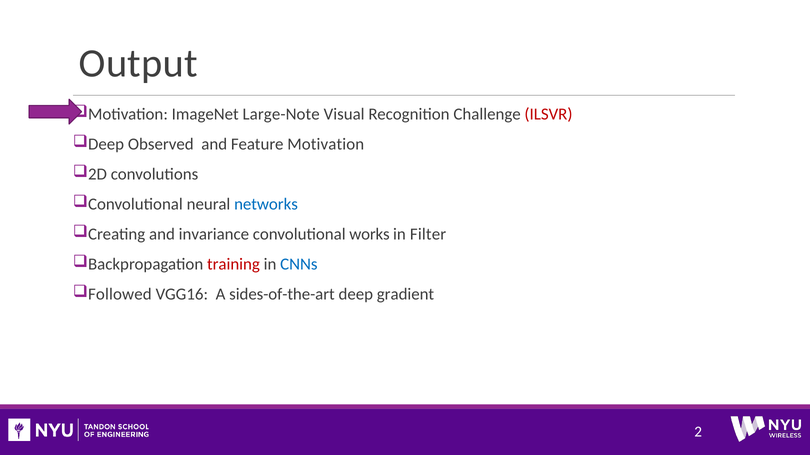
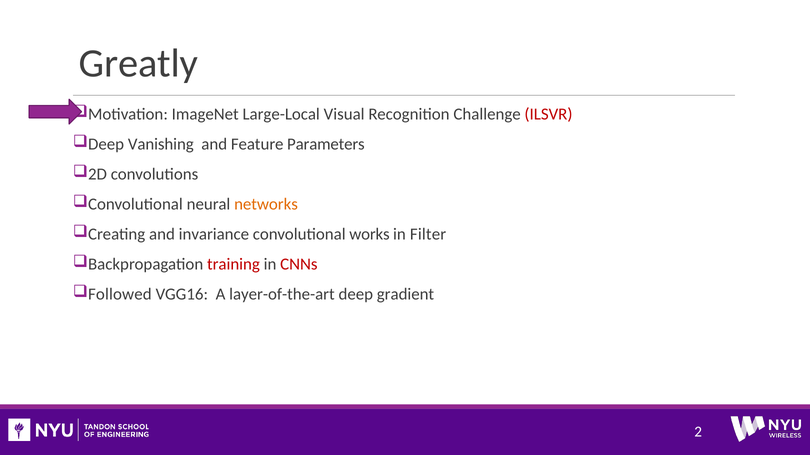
Output: Output -> Greatly
Large-Note: Large-Note -> Large-Local
Observed: Observed -> Vanishing
Feature Motivation: Motivation -> Parameters
networks colour: blue -> orange
CNNs colour: blue -> red
sides-of-the-art: sides-of-the-art -> layer-of-the-art
